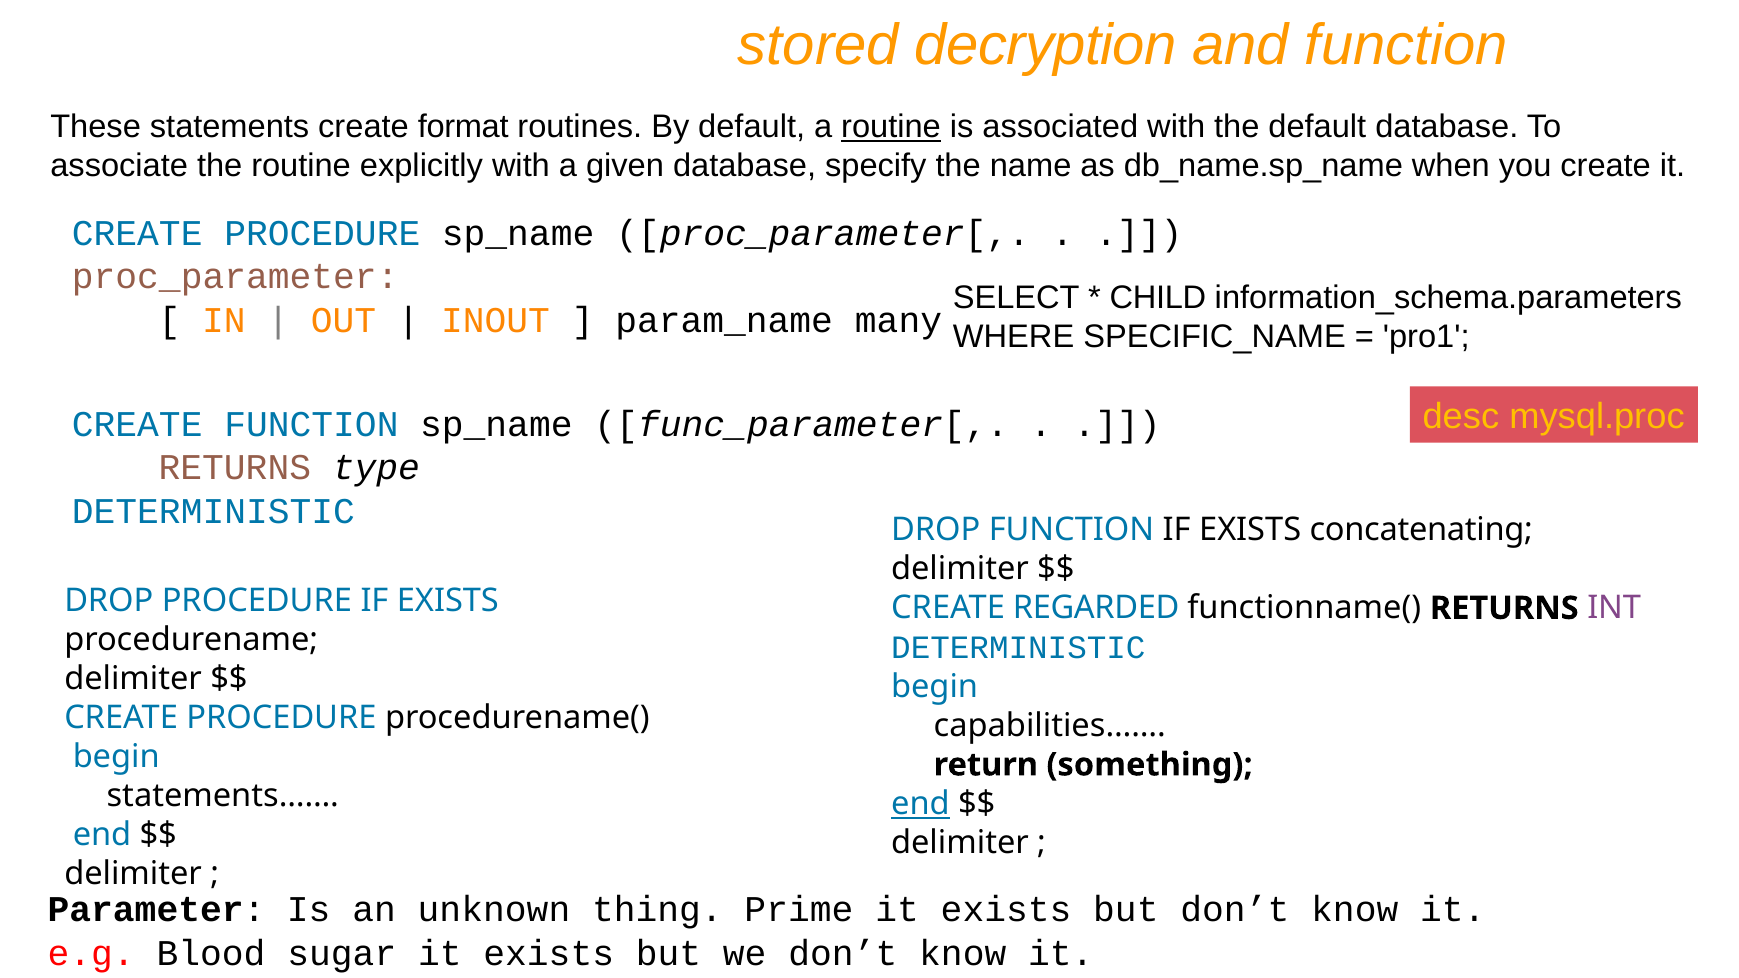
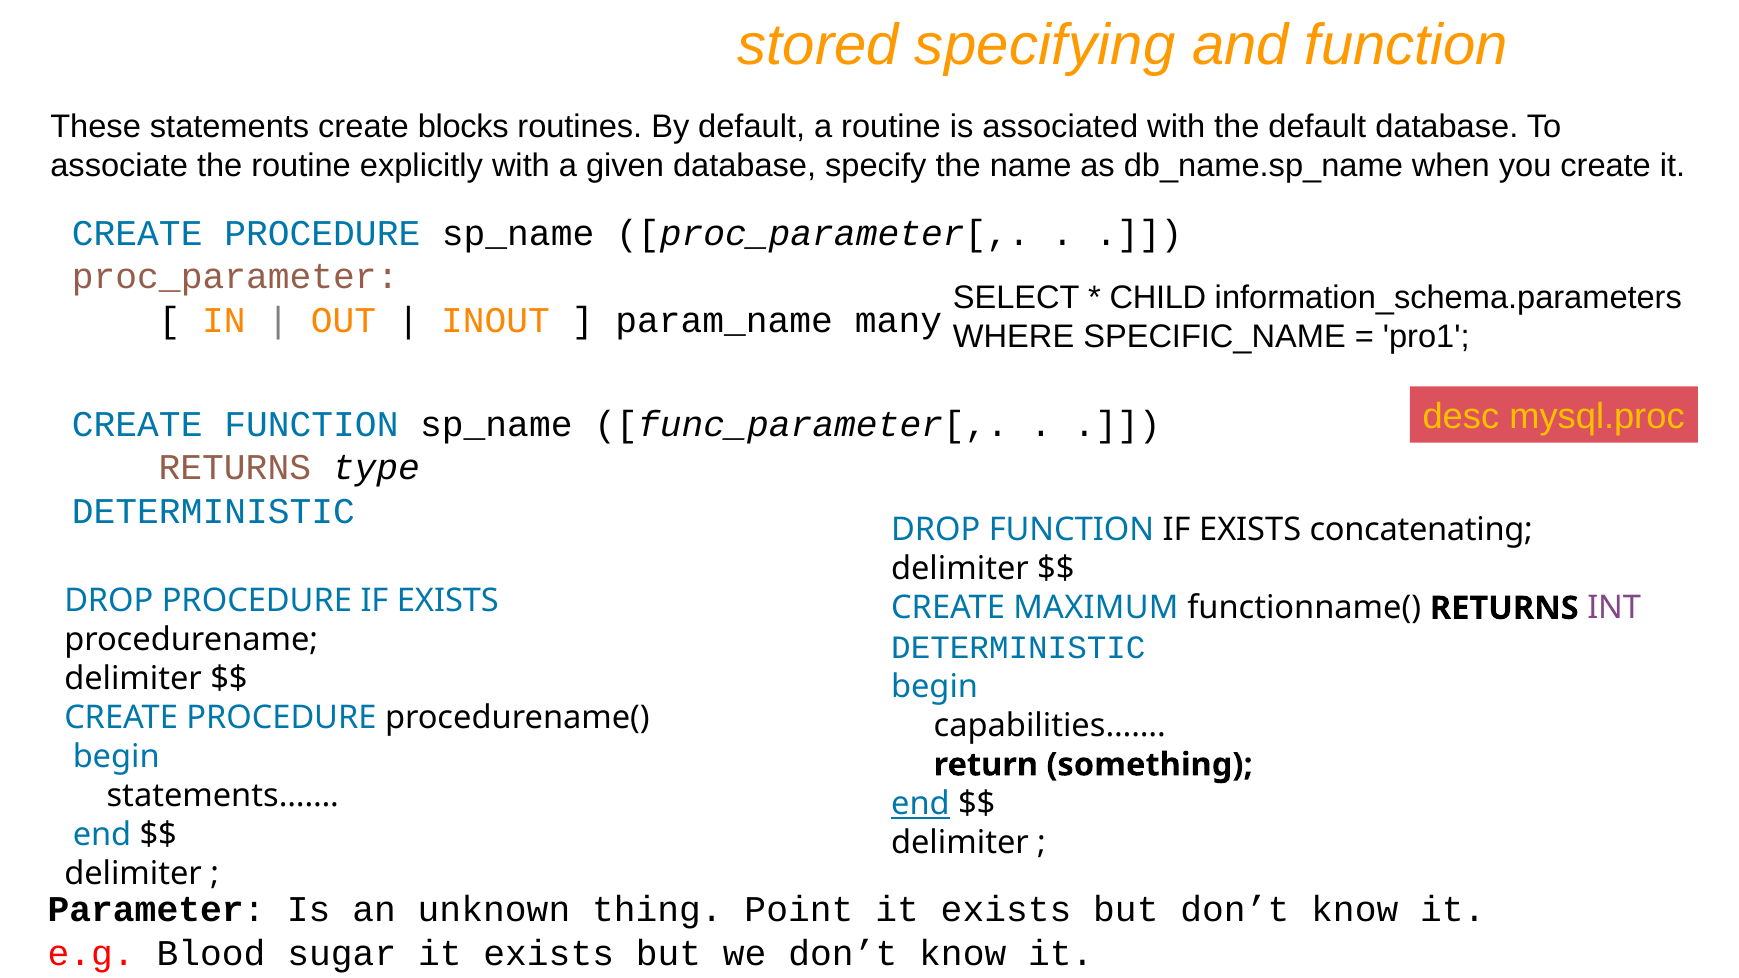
decryption: decryption -> specifying
format: format -> blocks
routine at (891, 127) underline: present -> none
REGARDED: REGARDED -> MAXIMUM
Prime: Prime -> Point
